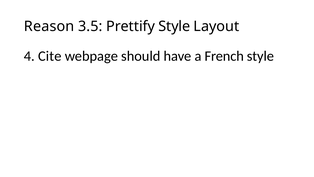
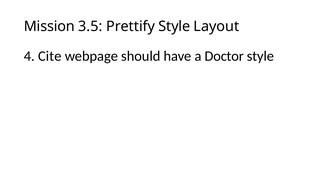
Reason: Reason -> Mission
French: French -> Doctor
